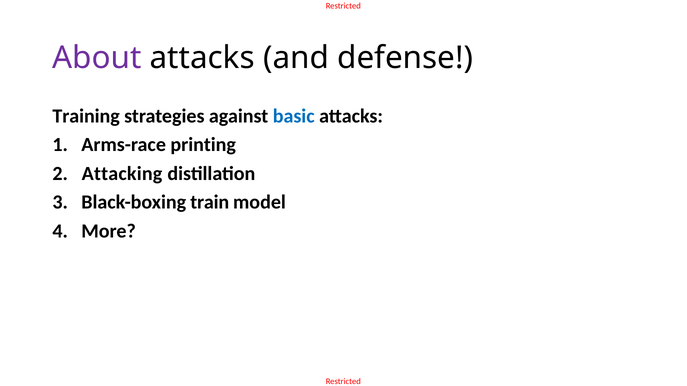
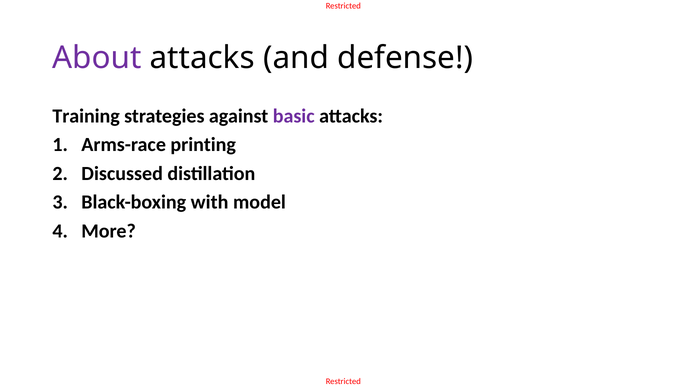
basic colour: blue -> purple
Attacking: Attacking -> Discussed
train: train -> with
